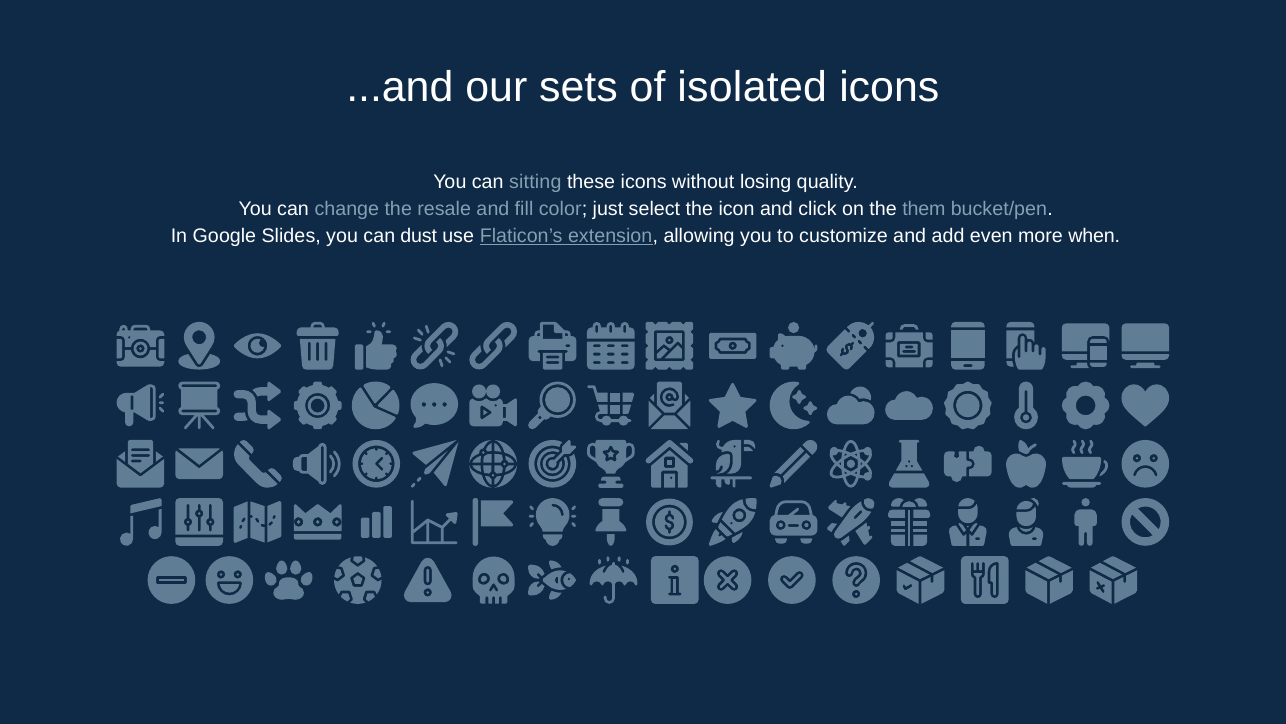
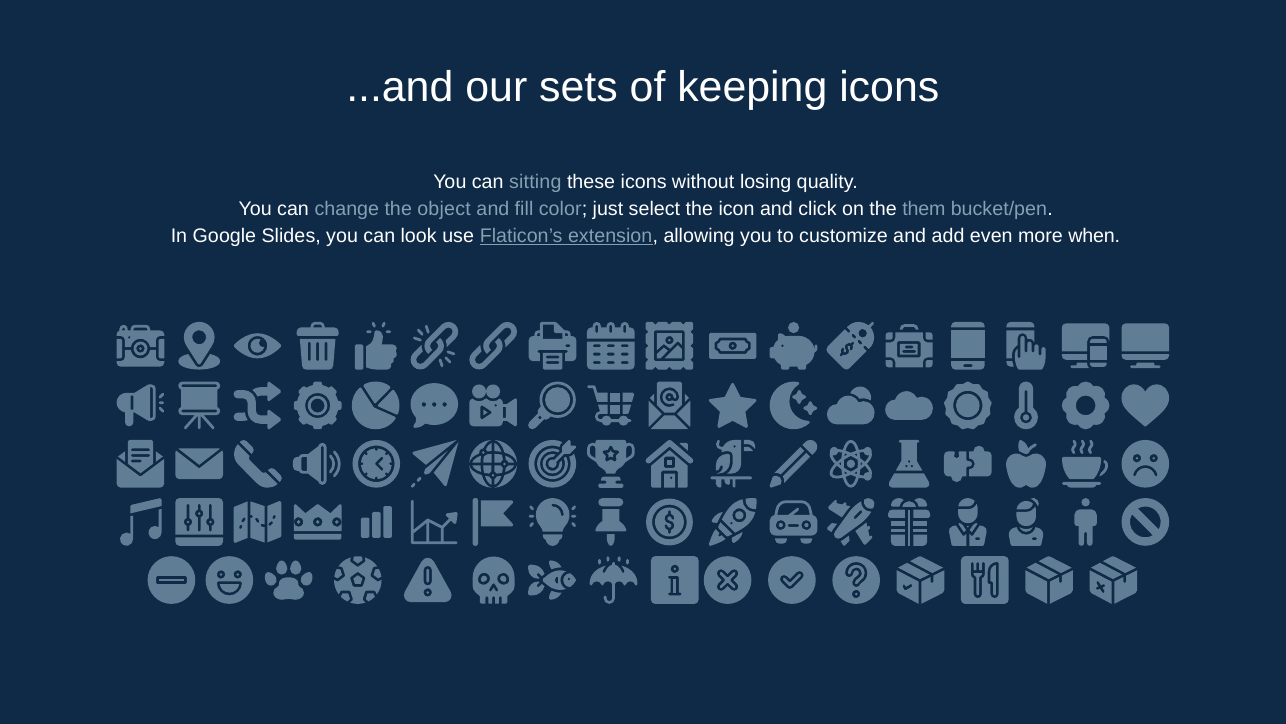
isolated: isolated -> keeping
resale: resale -> object
dust: dust -> look
